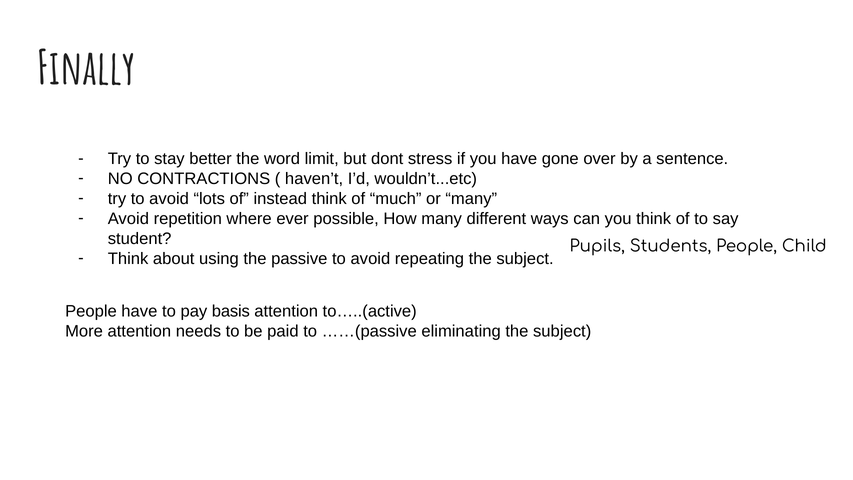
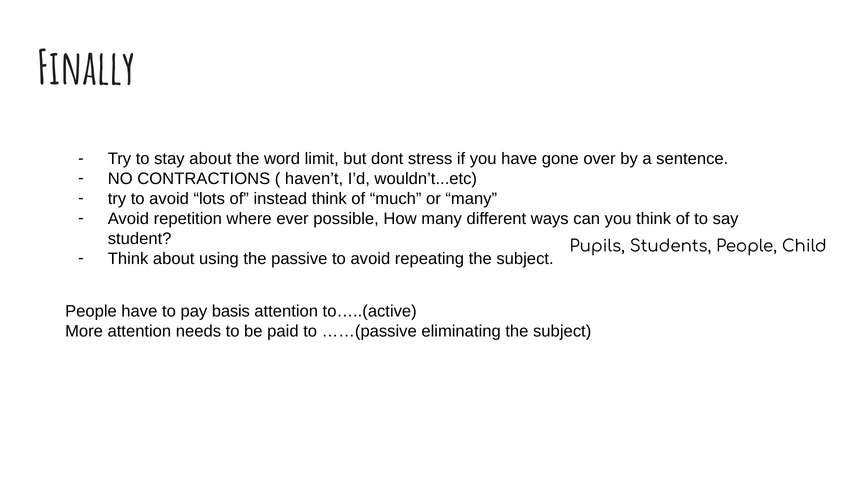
stay better: better -> about
